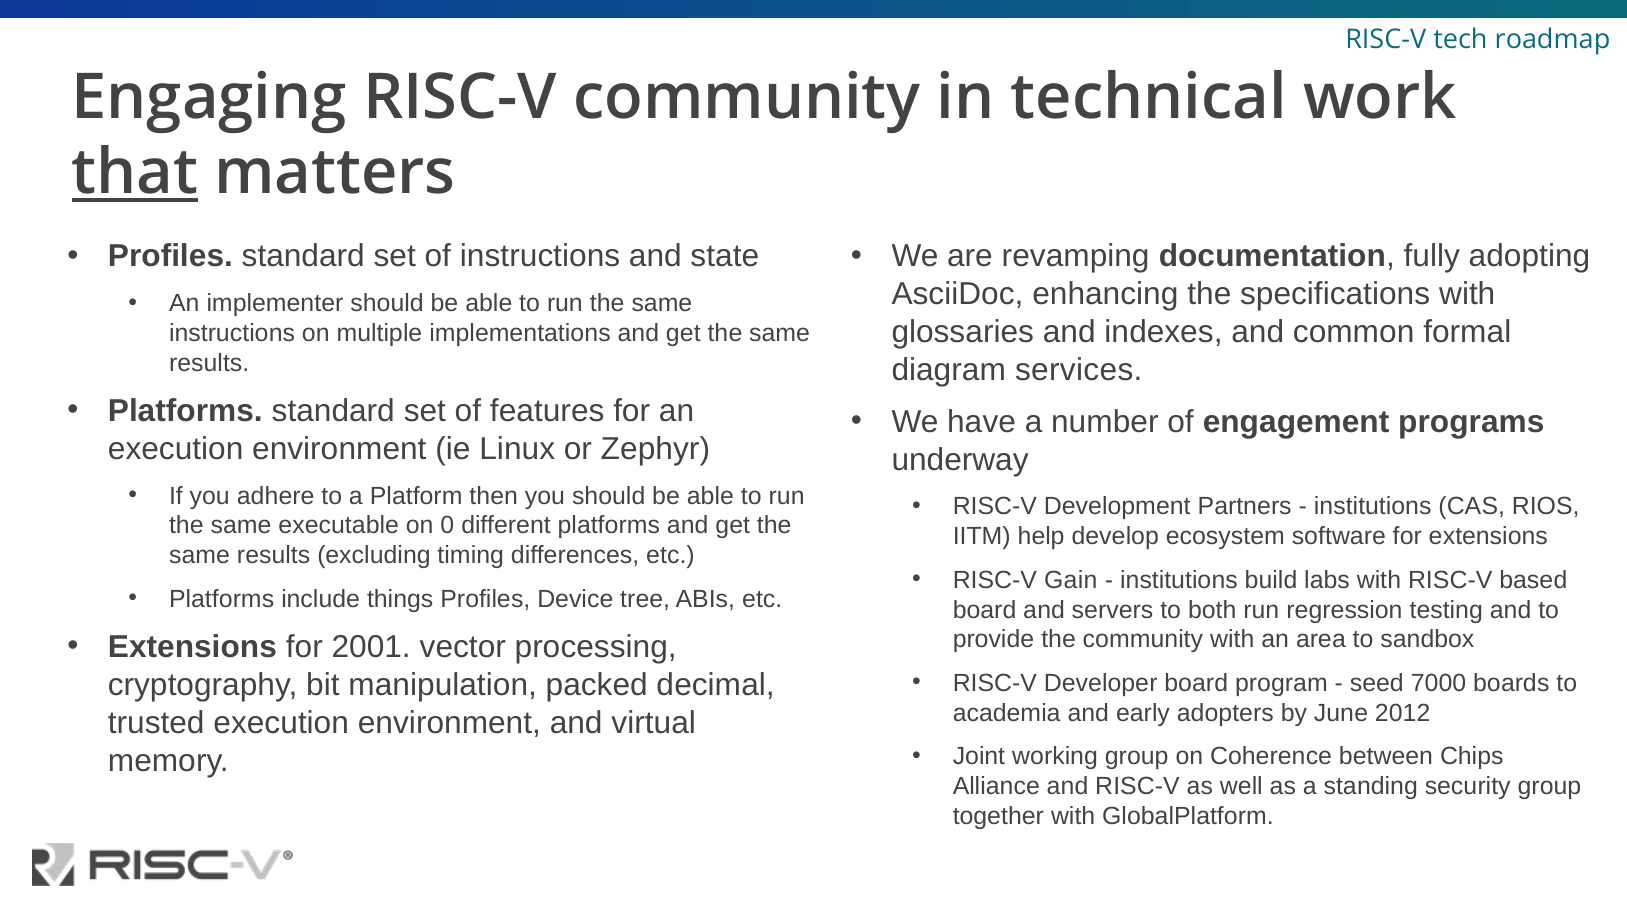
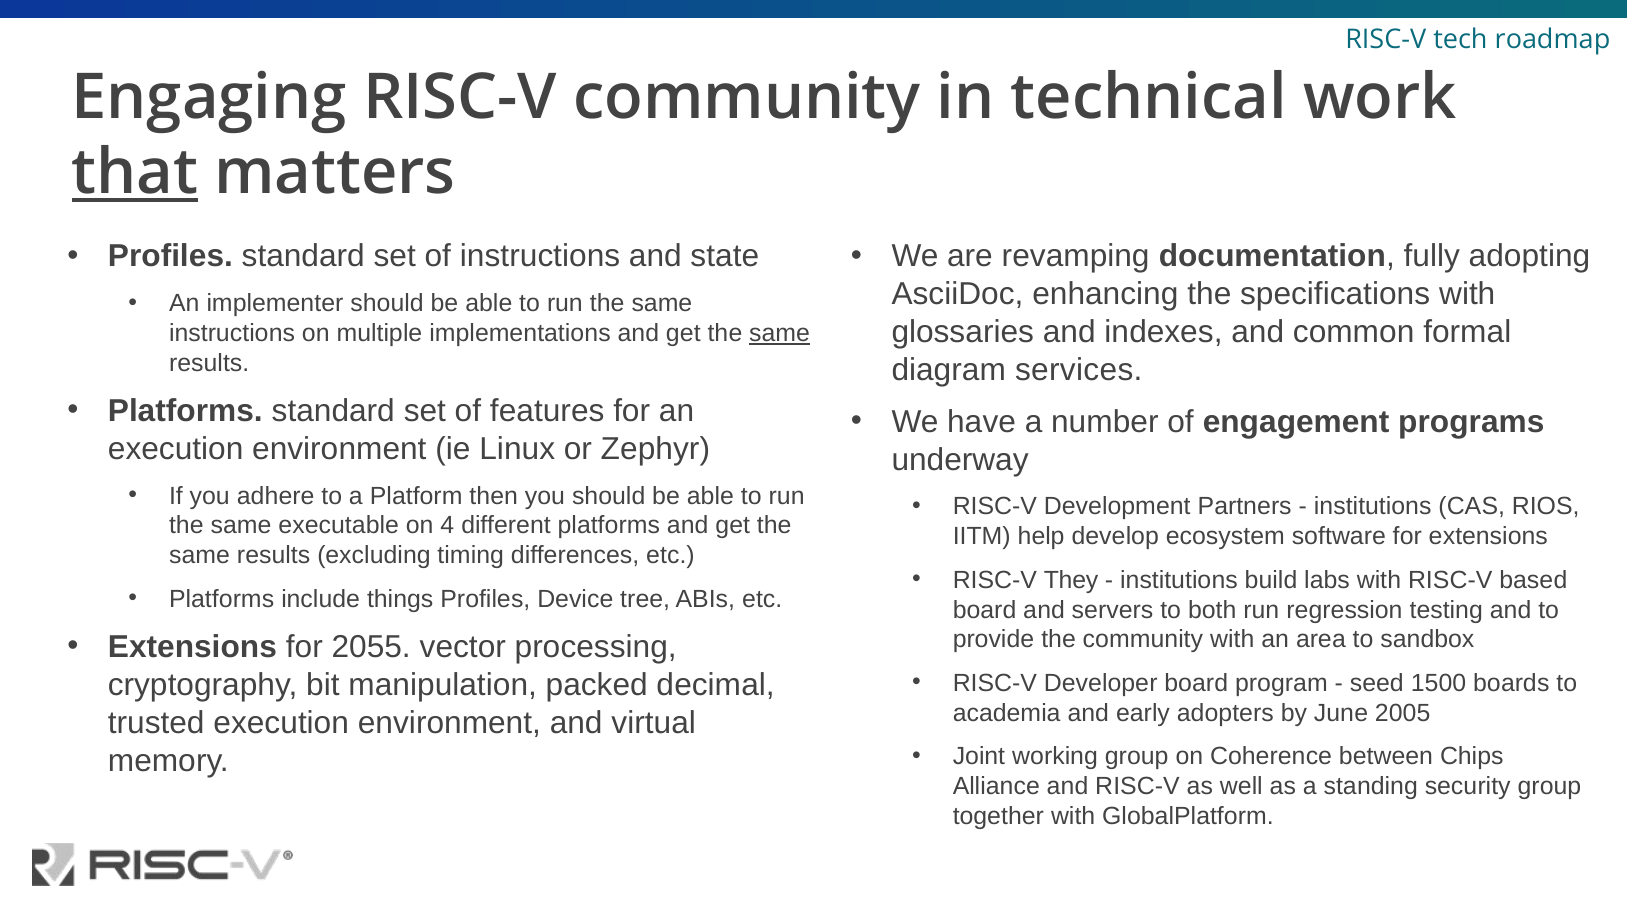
same at (780, 333) underline: none -> present
0: 0 -> 4
Gain: Gain -> They
2001: 2001 -> 2055
7000: 7000 -> 1500
2012: 2012 -> 2005
